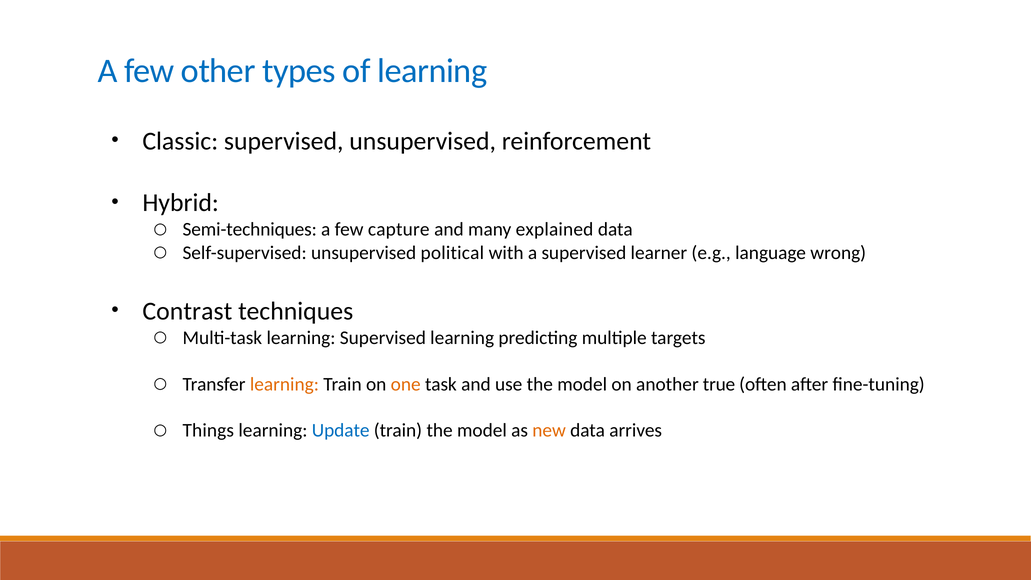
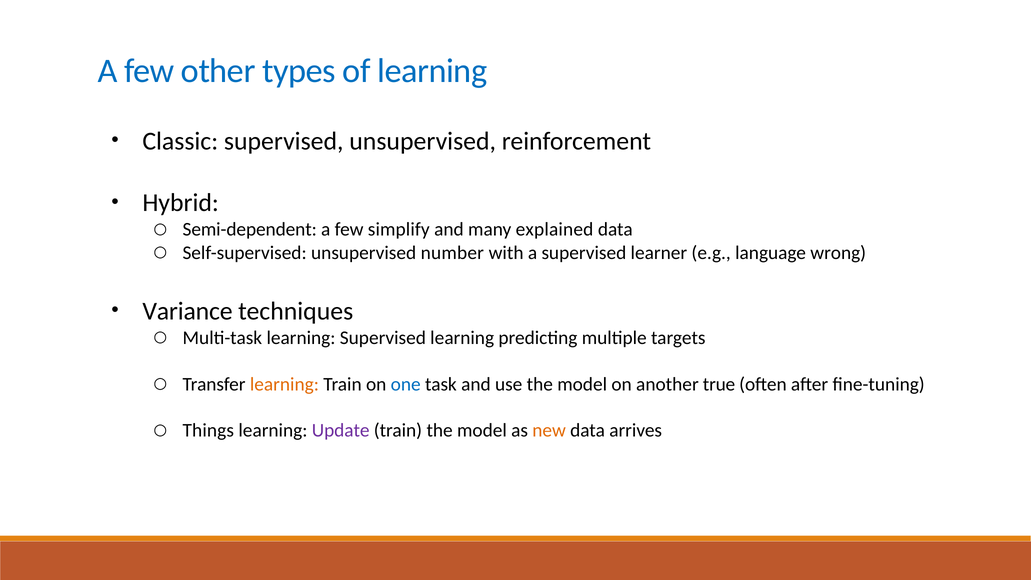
Semi-techniques: Semi-techniques -> Semi-dependent
capture: capture -> simplify
political: political -> number
Contrast: Contrast -> Variance
one colour: orange -> blue
Update colour: blue -> purple
